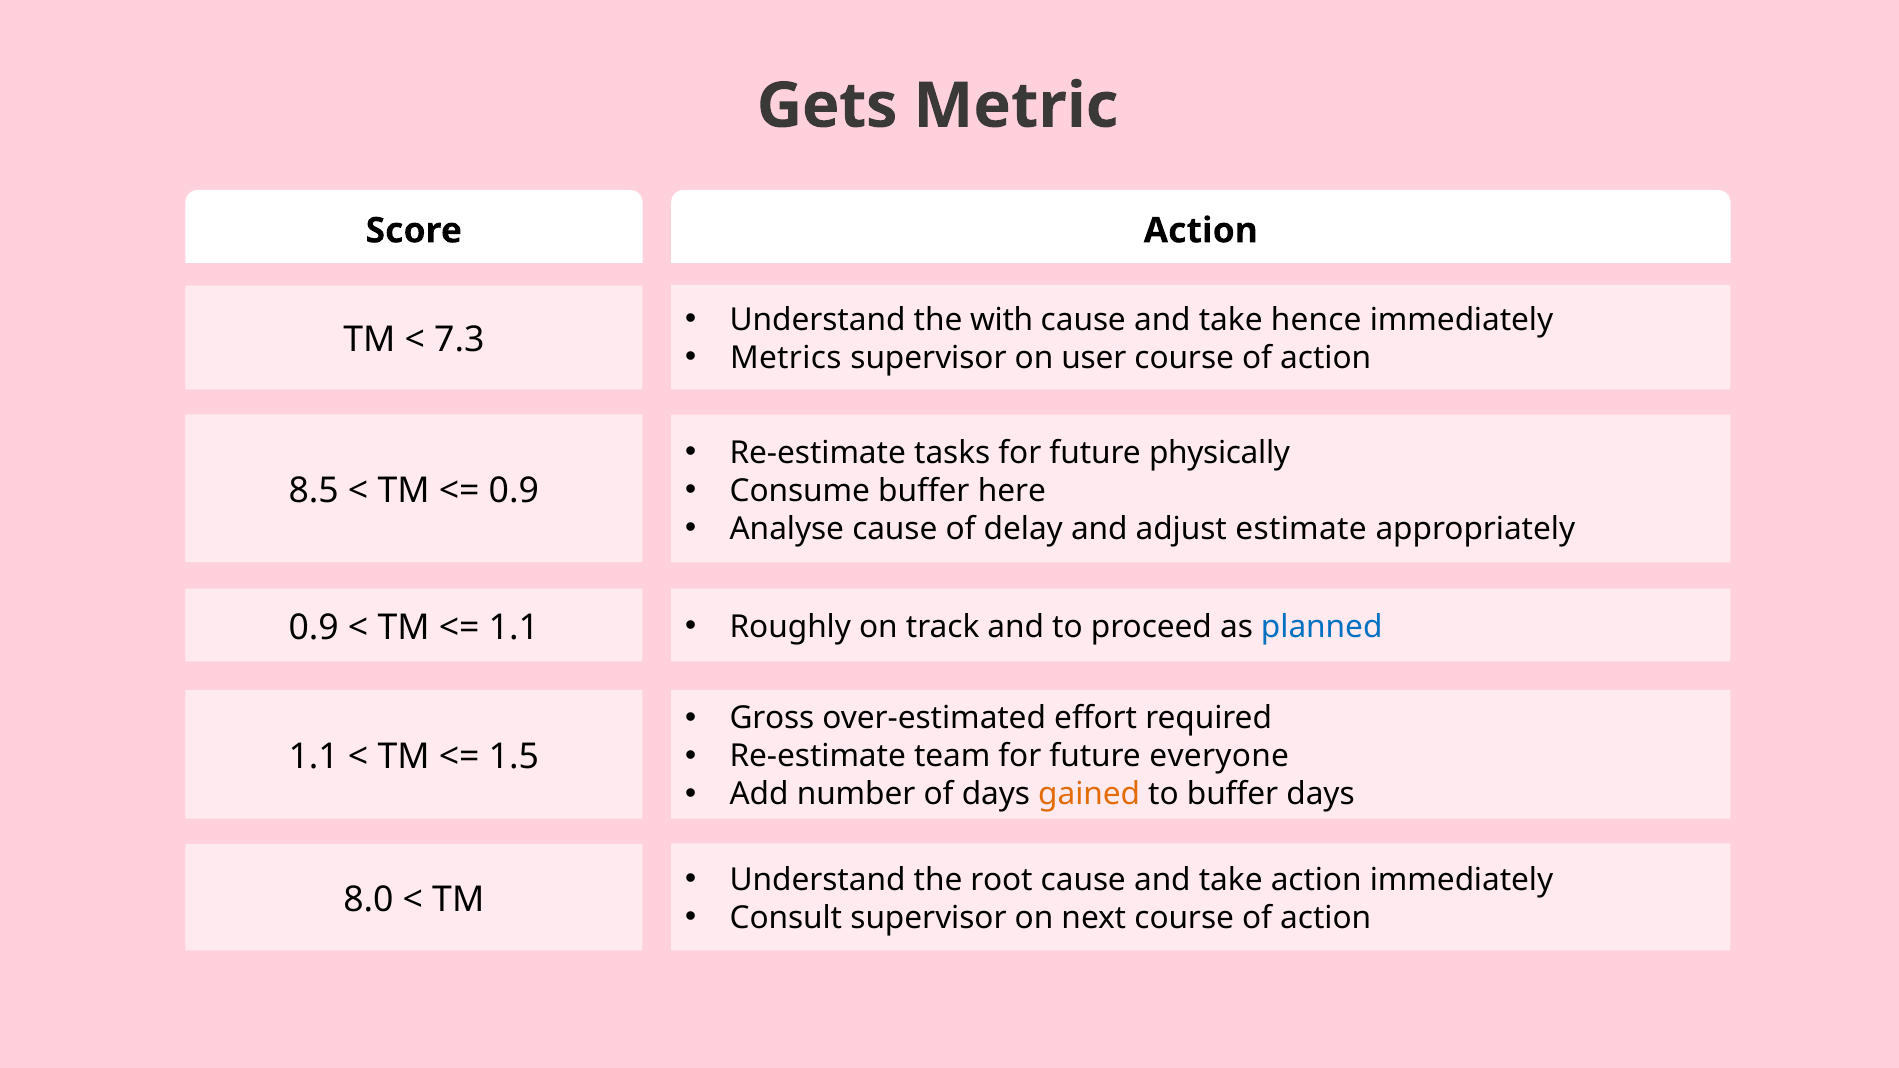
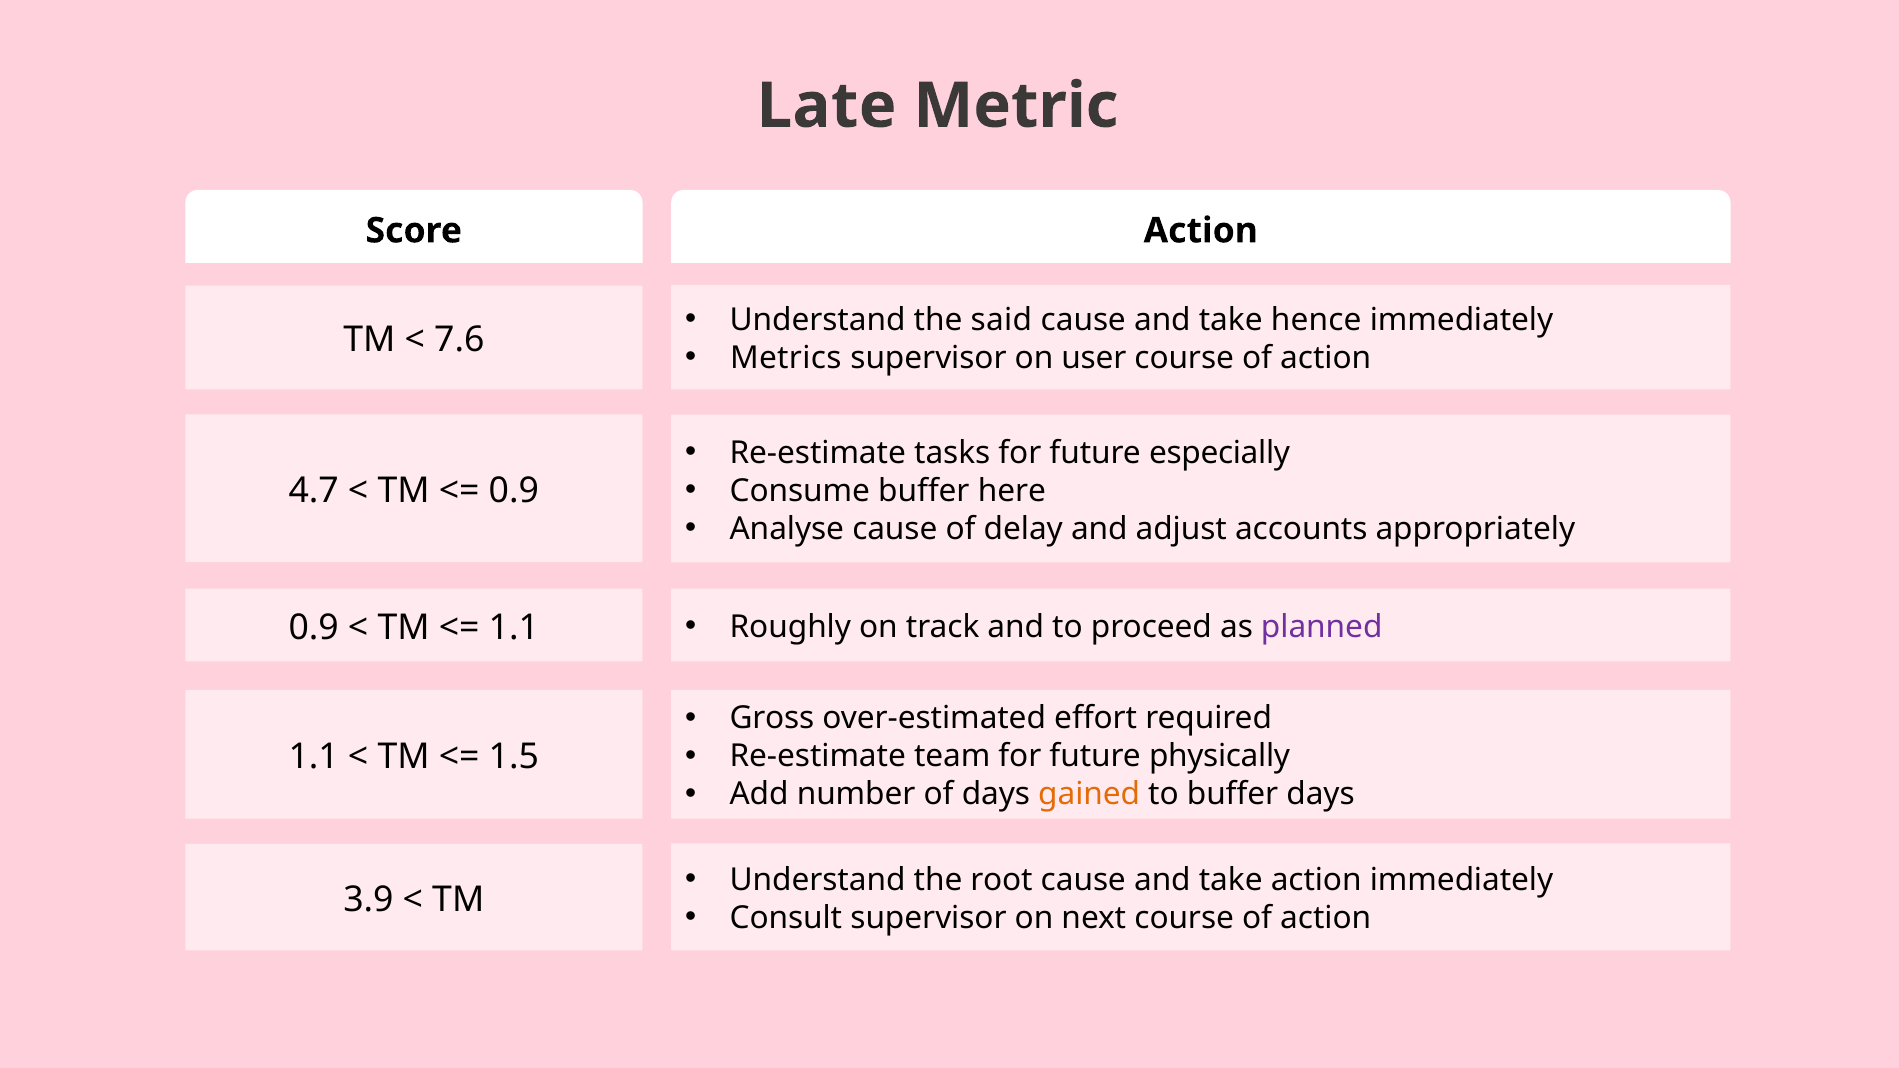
Gets: Gets -> Late
with: with -> said
7.3: 7.3 -> 7.6
physically: physically -> especially
8.5: 8.5 -> 4.7
estimate: estimate -> accounts
planned colour: blue -> purple
everyone: everyone -> physically
8.0: 8.0 -> 3.9
